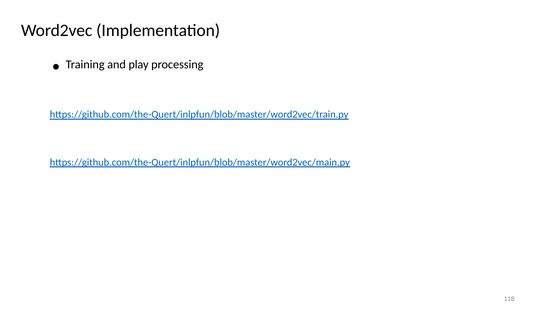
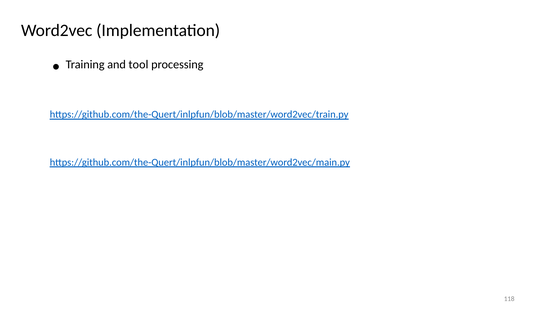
play: play -> tool
